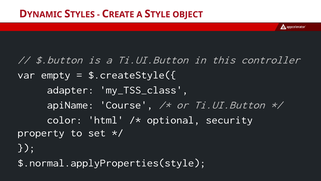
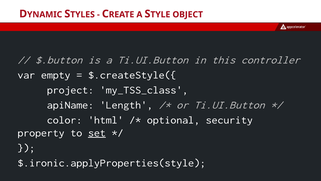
adapter: adapter -> project
Course: Course -> Length
set underline: none -> present
$.normal.applyProperties(style: $.normal.applyProperties(style -> $.ironic.applyProperties(style
